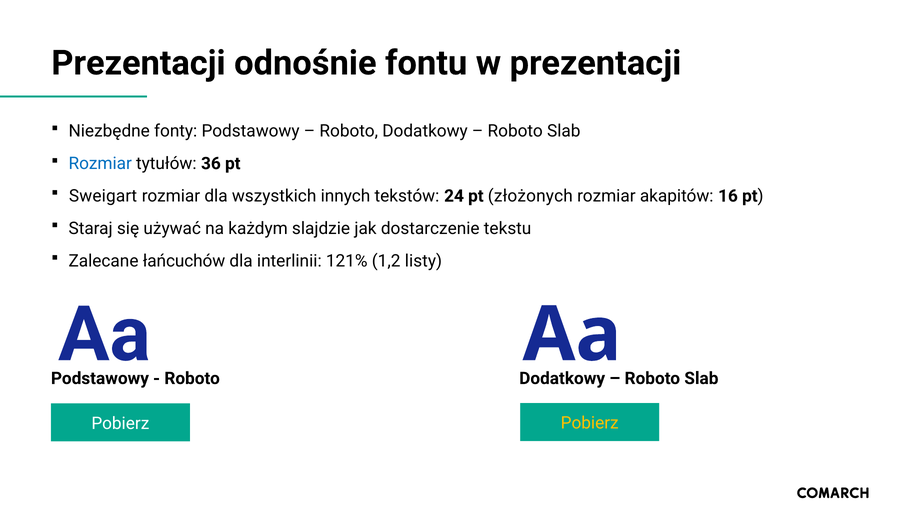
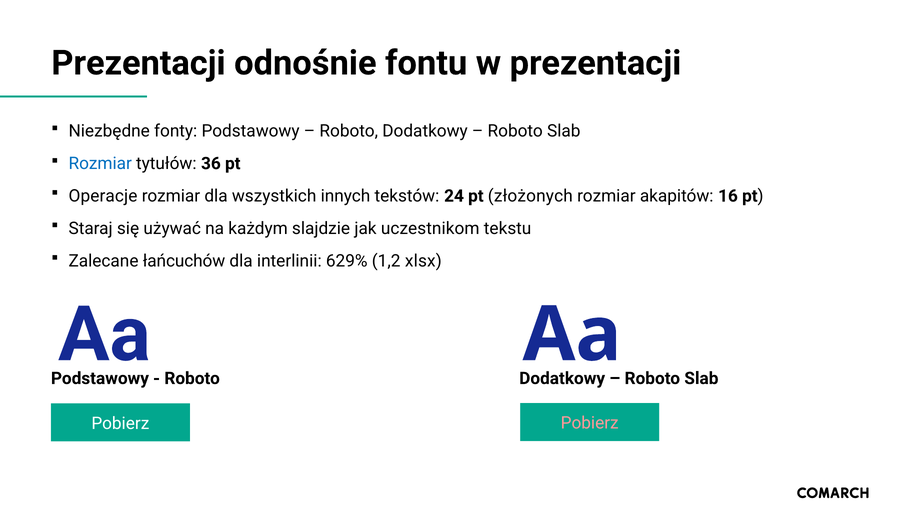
Sweigart: Sweigart -> Operacje
dostarczenie: dostarczenie -> uczestnikom
121%: 121% -> 629%
listy: listy -> xlsx
Pobierz at (590, 423) colour: yellow -> pink
